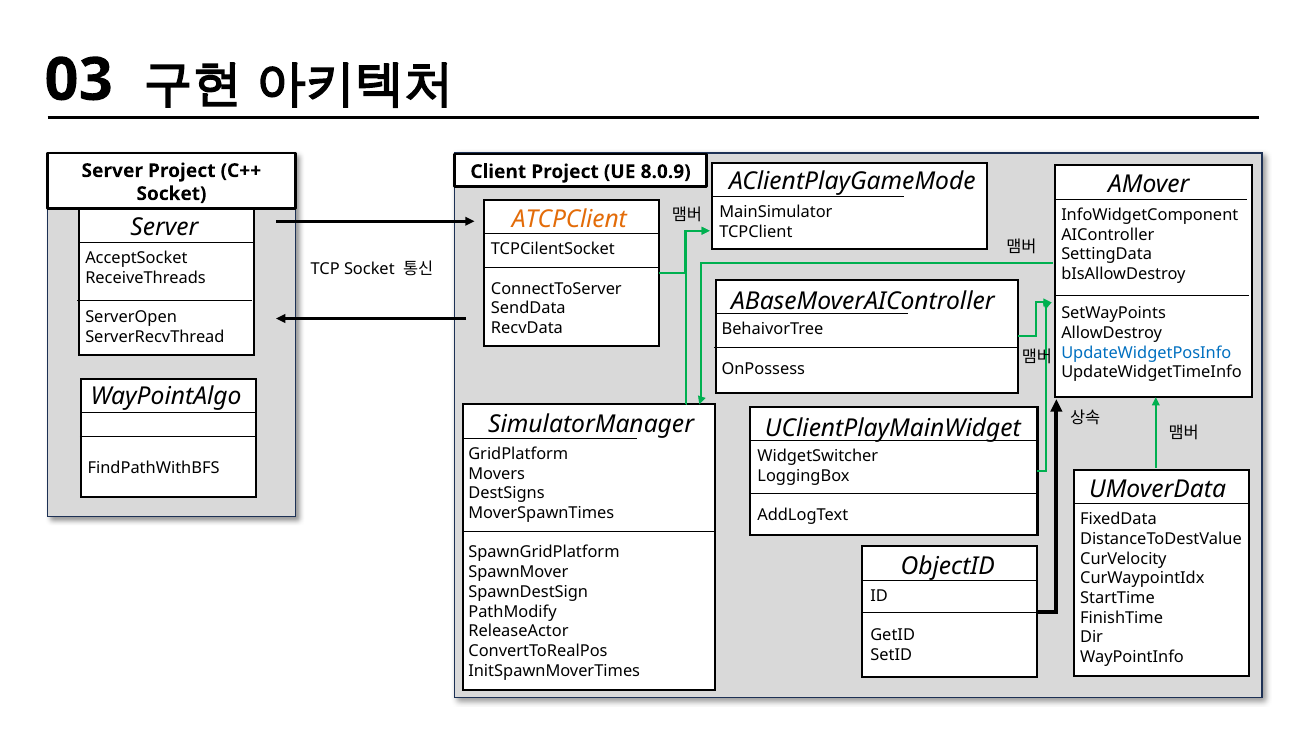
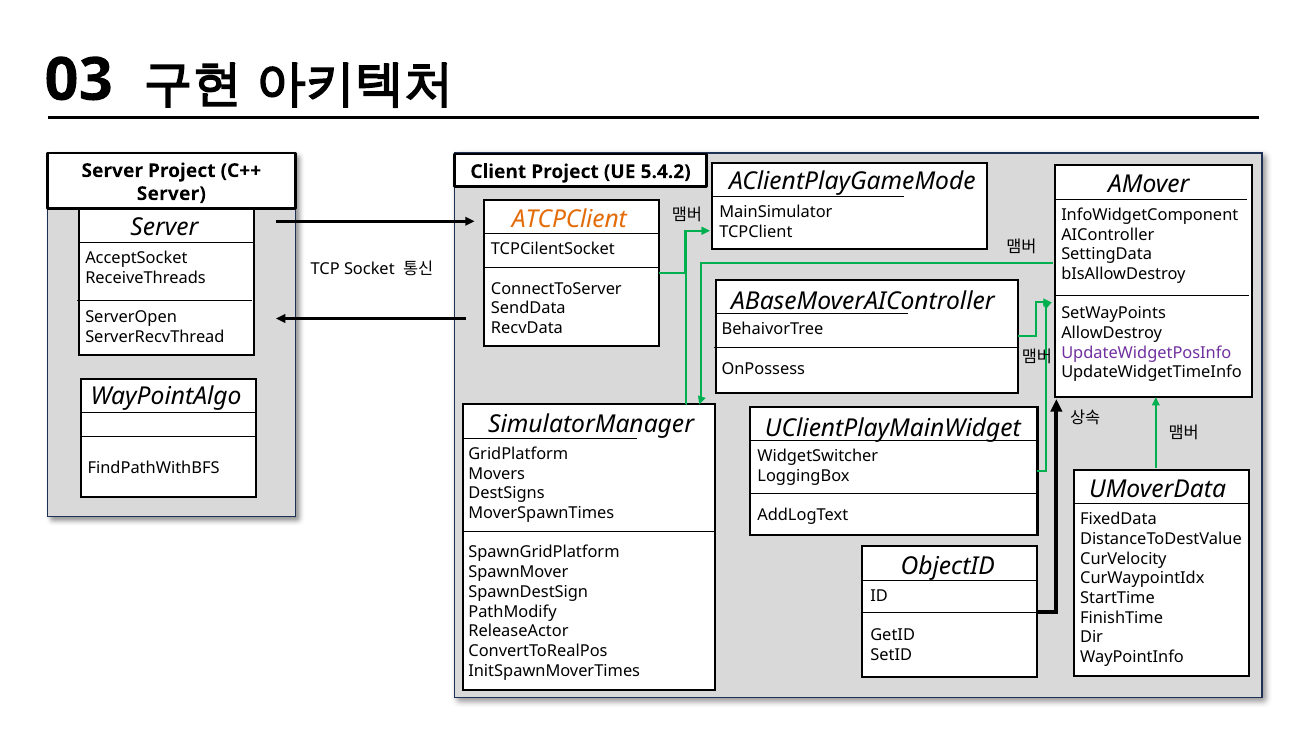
8.0.9: 8.0.9 -> 5.4.2
Socket at (171, 194): Socket -> Server
UpdateWidgetPosInfo colour: blue -> purple
